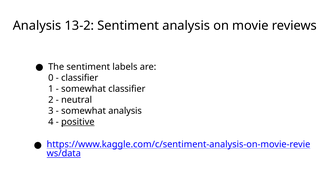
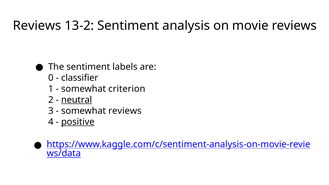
Analysis at (37, 26): Analysis -> Reviews
somewhat classifier: classifier -> criterion
neutral underline: none -> present
somewhat analysis: analysis -> reviews
